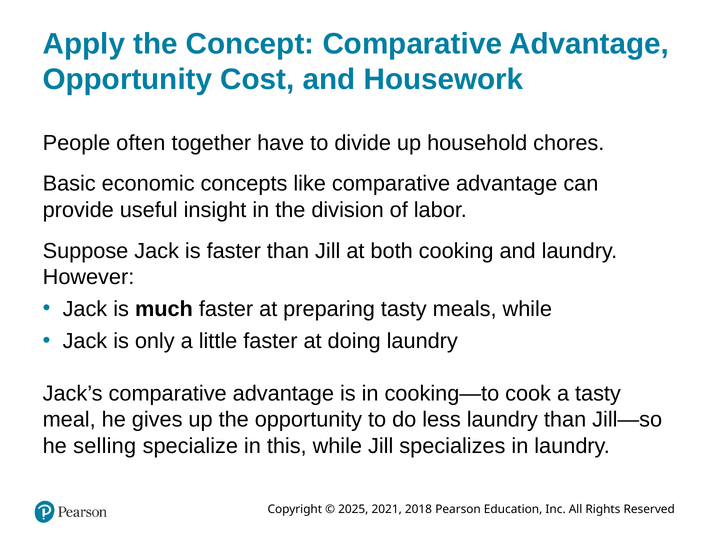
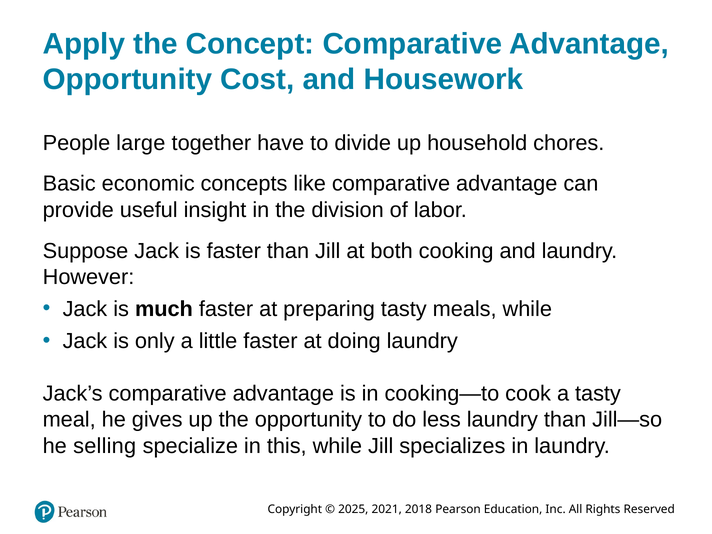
often: often -> large
